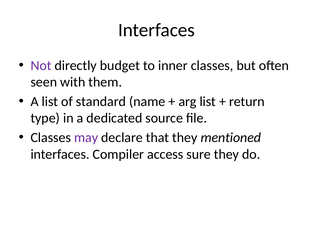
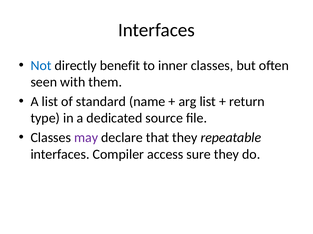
Not colour: purple -> blue
budget: budget -> benefit
mentioned: mentioned -> repeatable
